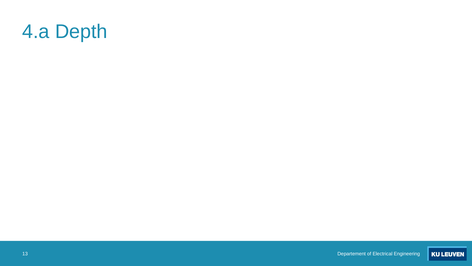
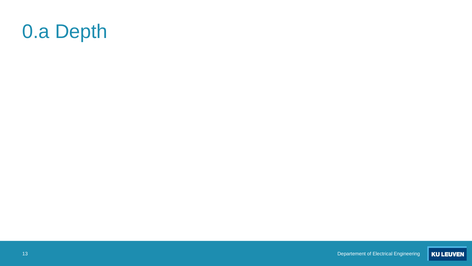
4.a: 4.a -> 0.a
